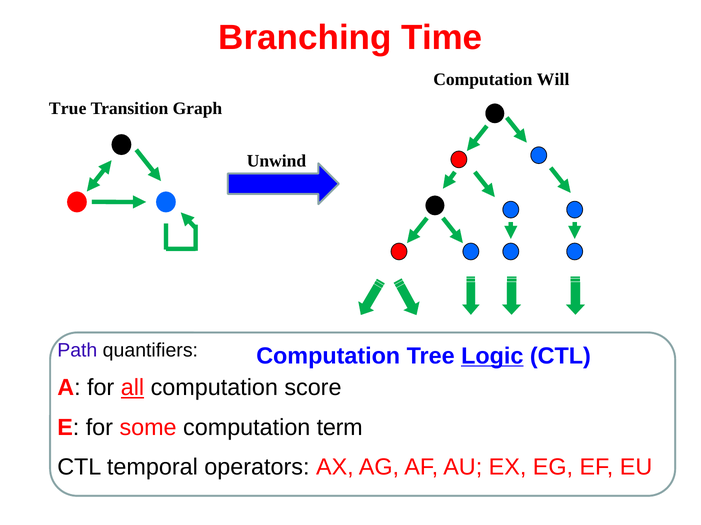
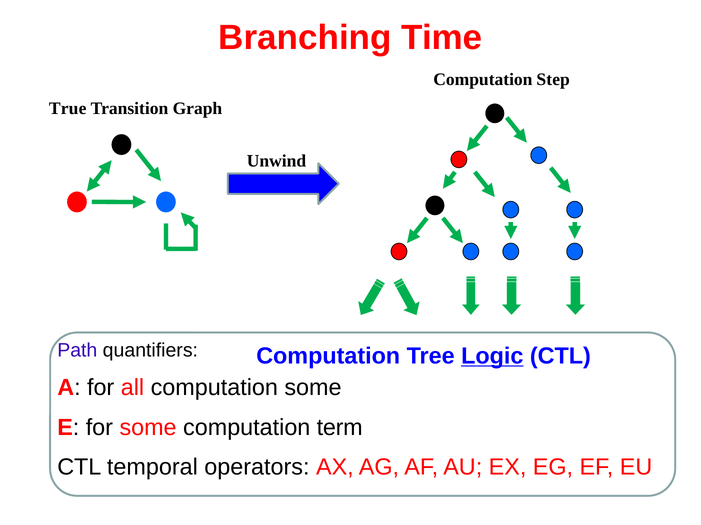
Will: Will -> Step
all underline: present -> none
computation score: score -> some
